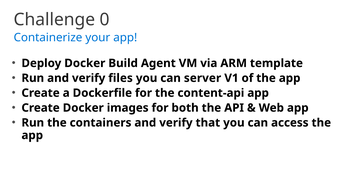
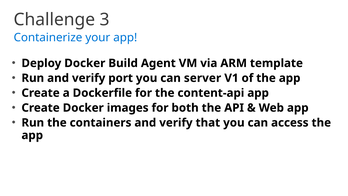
0: 0 -> 3
files: files -> port
